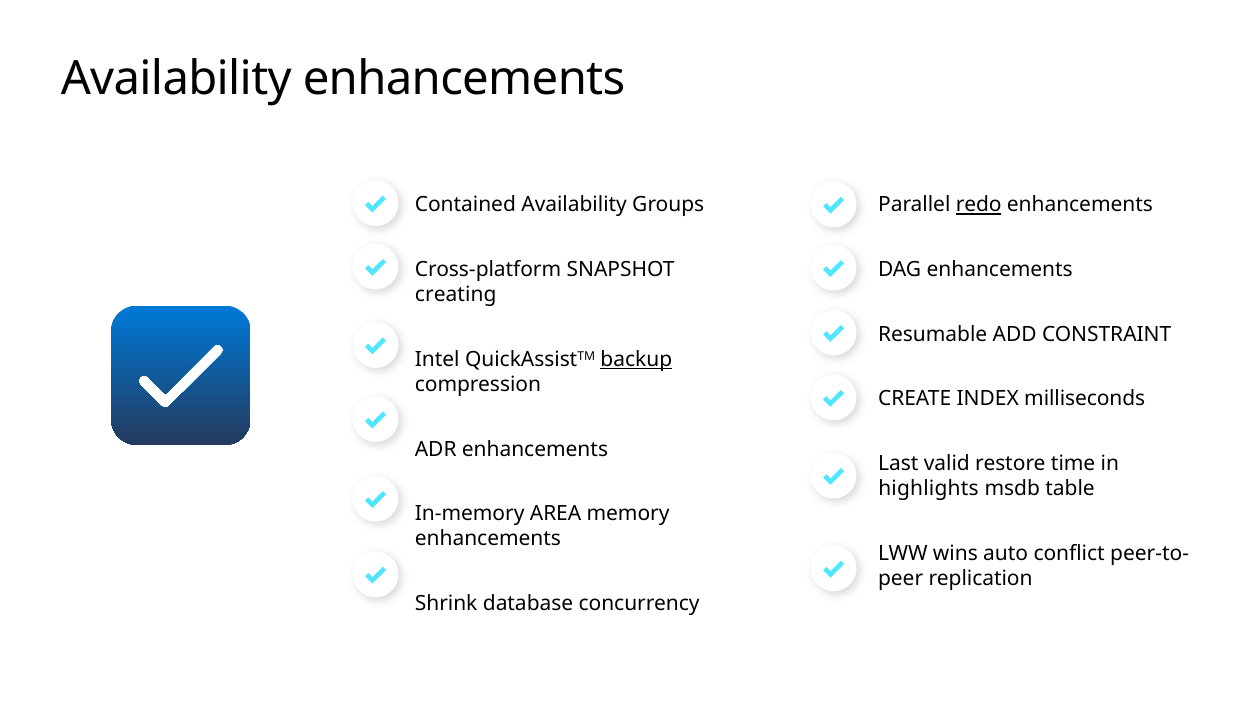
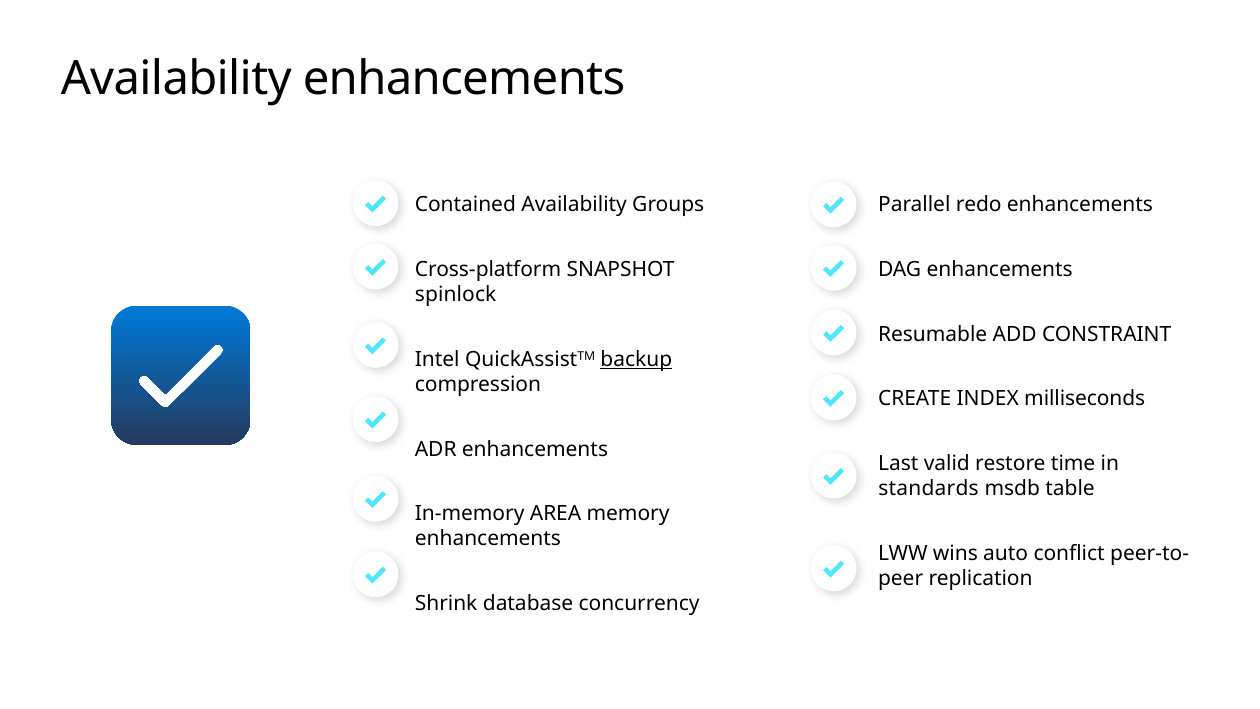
redo underline: present -> none
creating: creating -> spinlock
highlights: highlights -> standards
